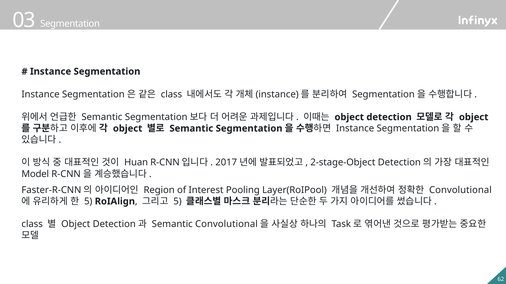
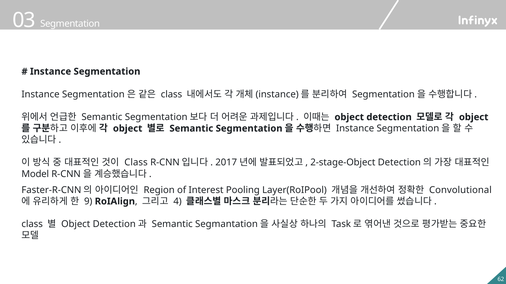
Huan at (136, 163): Huan -> Class
5 at (88, 202): 5 -> 9
5 at (177, 202): 5 -> 4
Semantic Convolutional: Convolutional -> Segmantation
